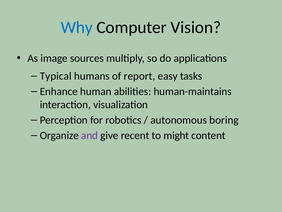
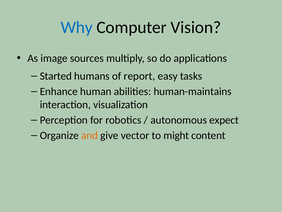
Typical: Typical -> Started
boring: boring -> expect
and colour: purple -> orange
recent: recent -> vector
